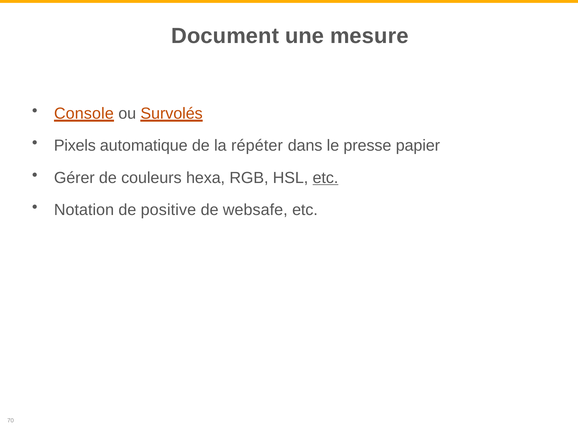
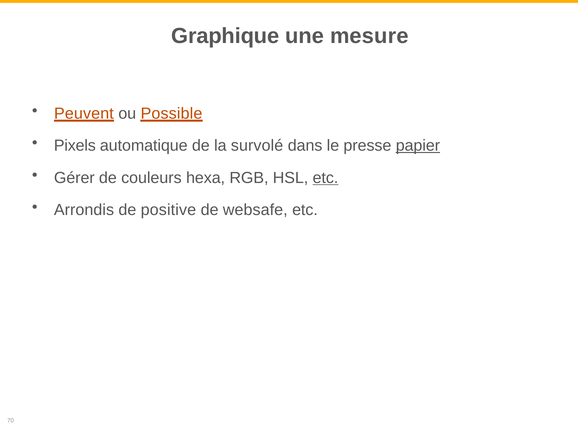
Document: Document -> Graphique
Console: Console -> Peuvent
Survolés: Survolés -> Possible
répéter: répéter -> survolé
papier underline: none -> present
Notation: Notation -> Arrondis
